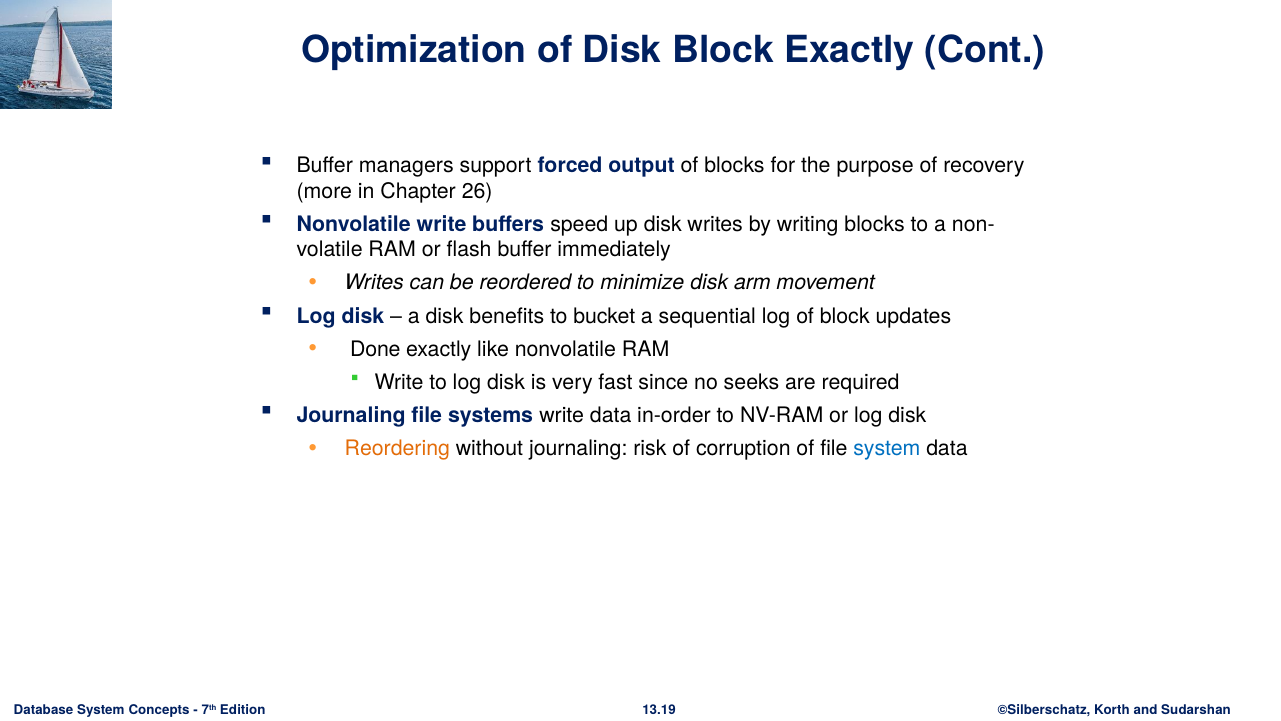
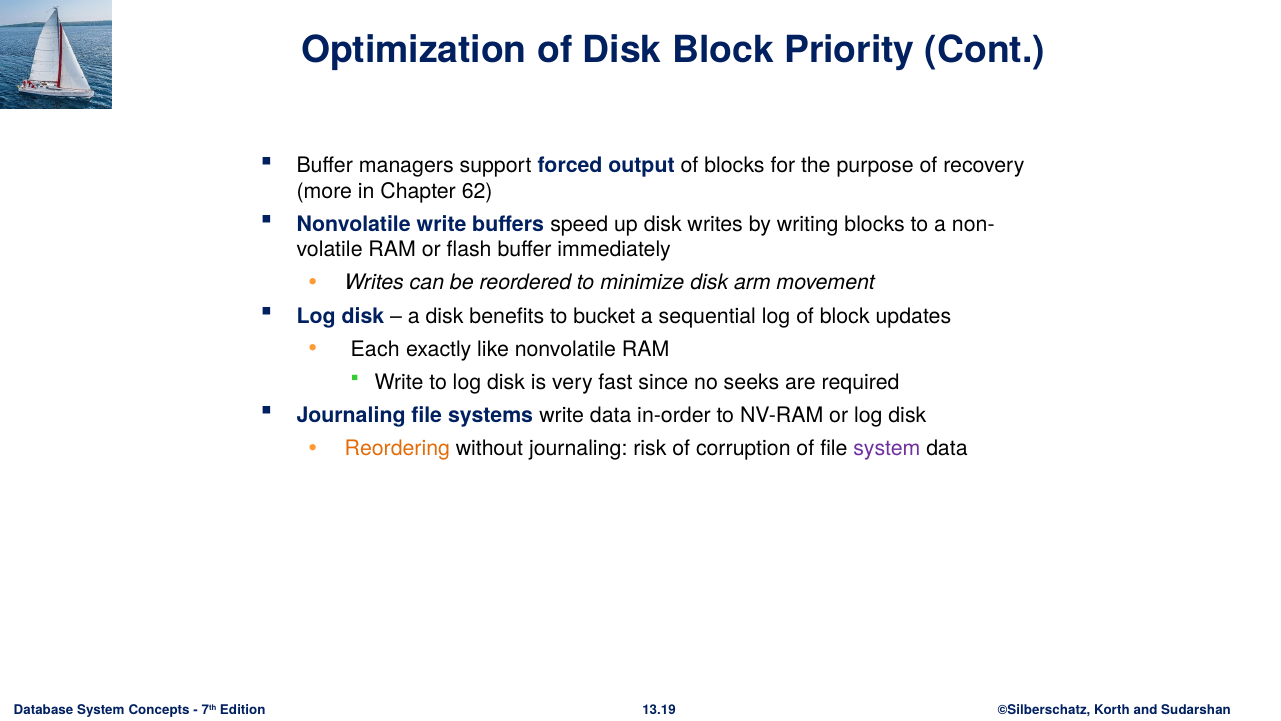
Block Exactly: Exactly -> Priority
26: 26 -> 62
Done: Done -> Each
system at (887, 448) colour: blue -> purple
